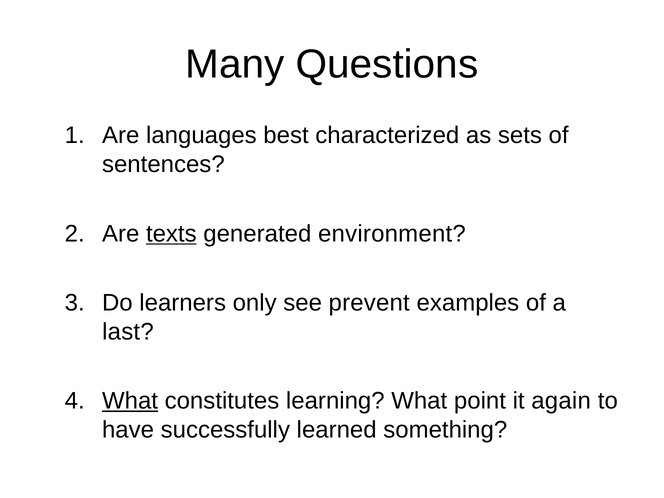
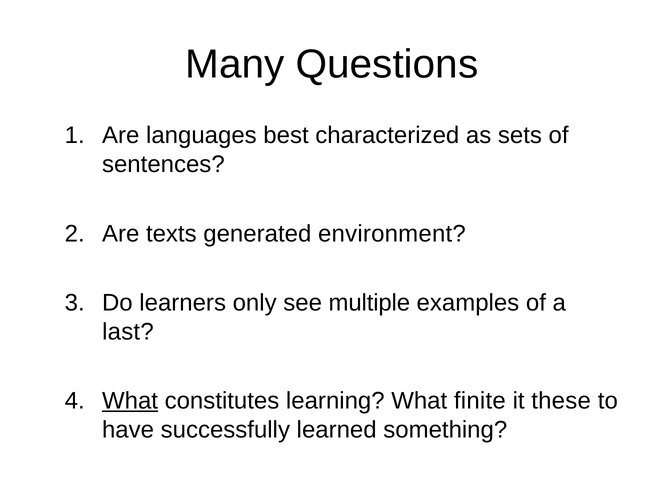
texts underline: present -> none
prevent: prevent -> multiple
point: point -> finite
again: again -> these
